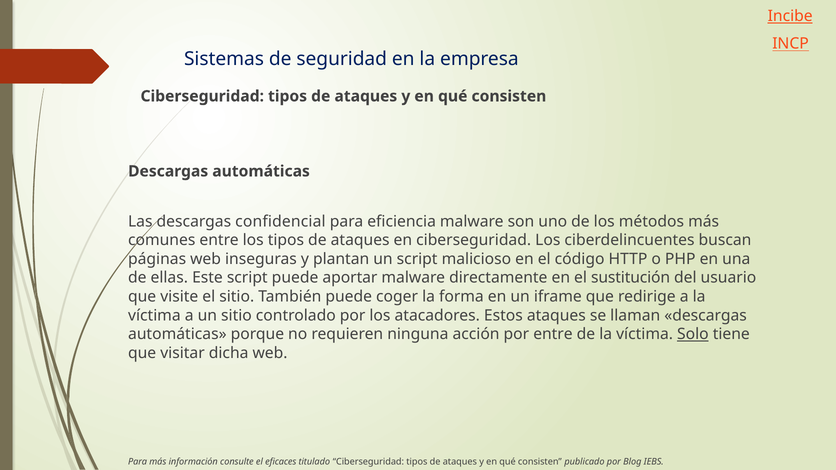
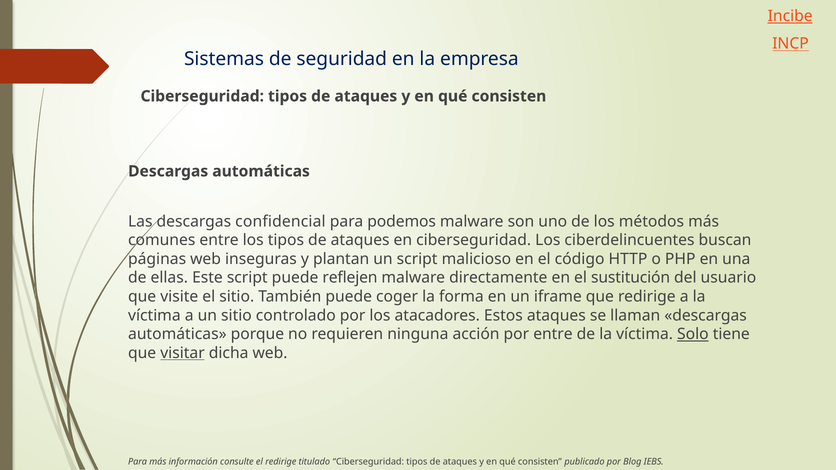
eficiencia: eficiencia -> podemos
aportar: aportar -> reflejen
visitar underline: none -> present
el eficaces: eficaces -> redirige
